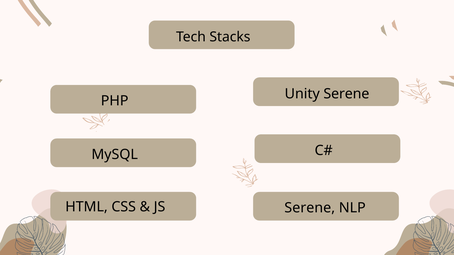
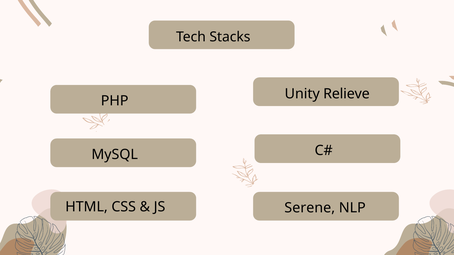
Unity Serene: Serene -> Relieve
